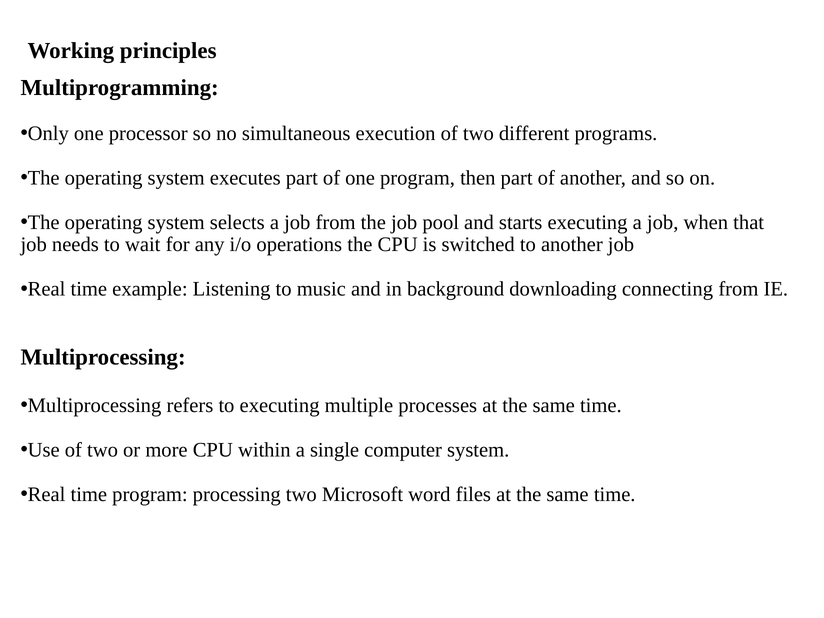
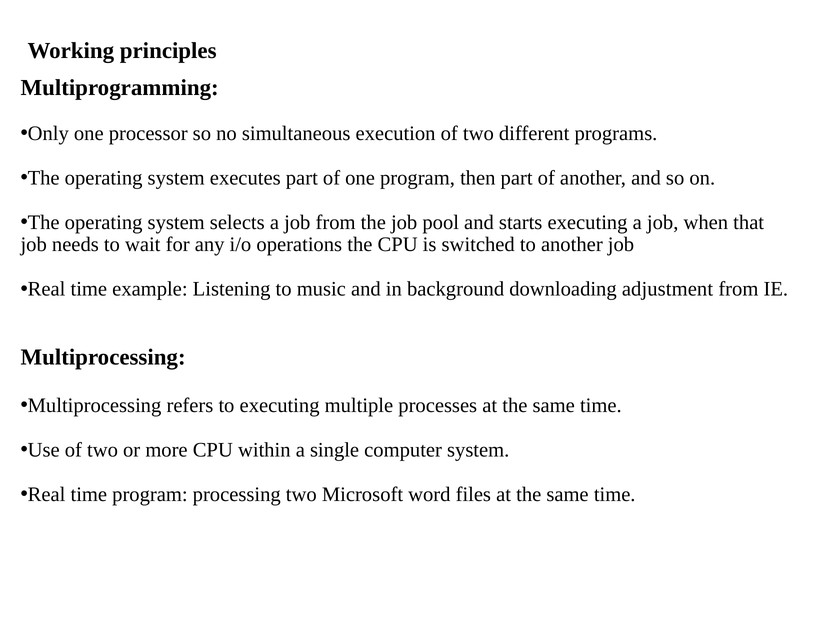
connecting: connecting -> adjustment
